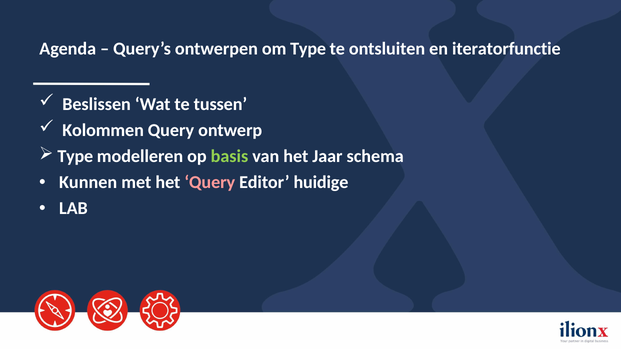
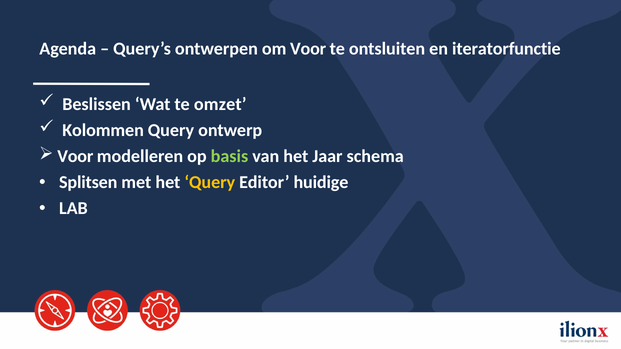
om Type: Type -> Voor
tussen: tussen -> omzet
Type at (75, 156): Type -> Voor
Kunnen: Kunnen -> Splitsen
Query at (210, 182) colour: pink -> yellow
